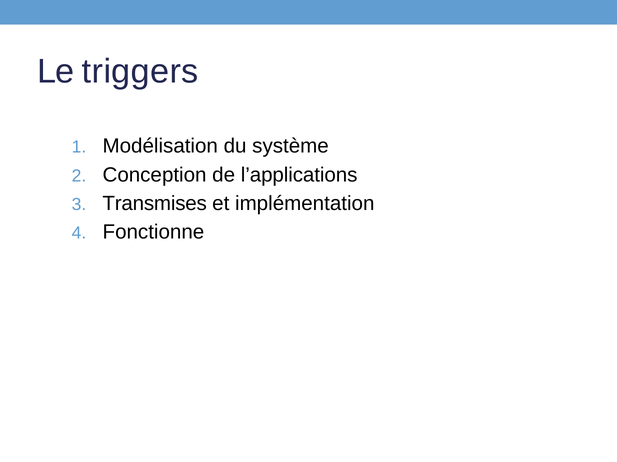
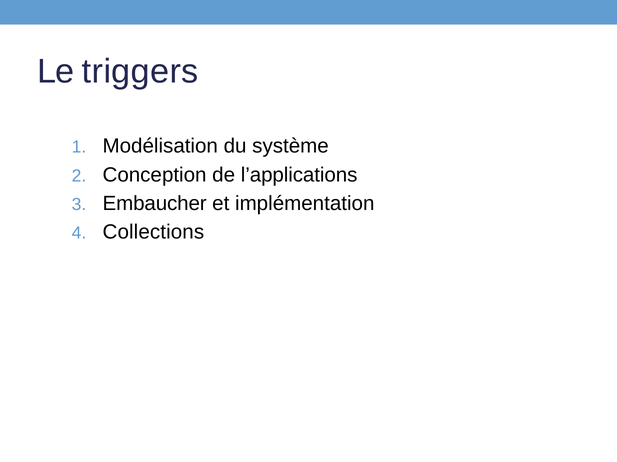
Transmises: Transmises -> Embaucher
Fonctionne: Fonctionne -> Collections
